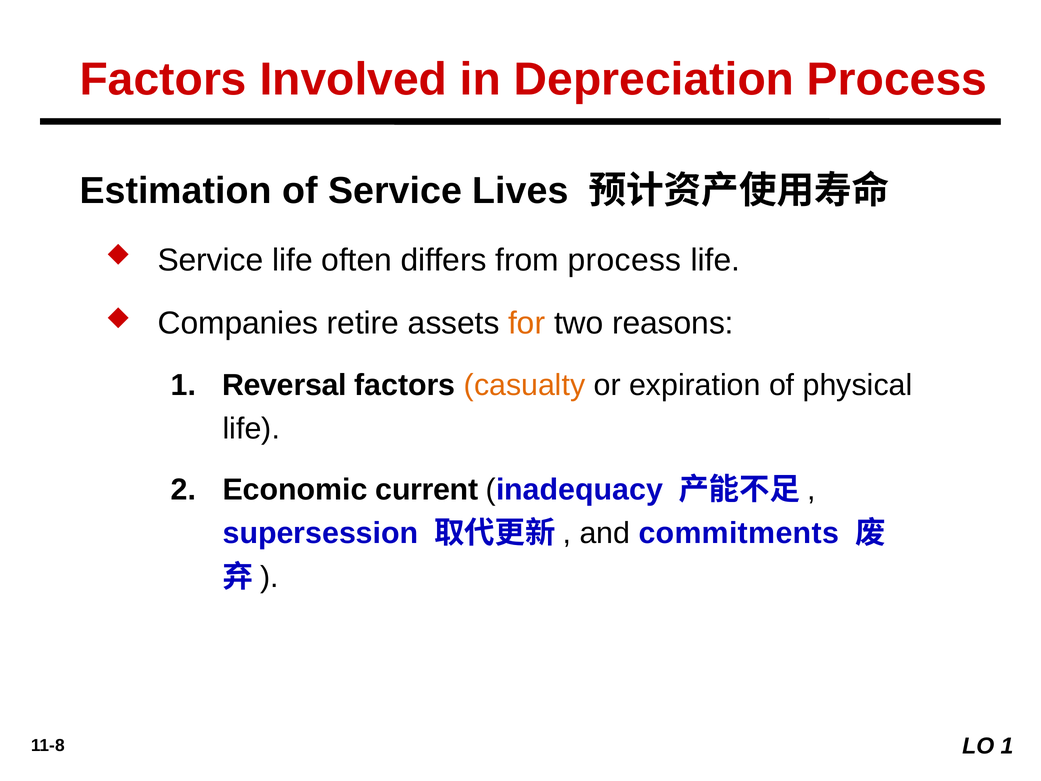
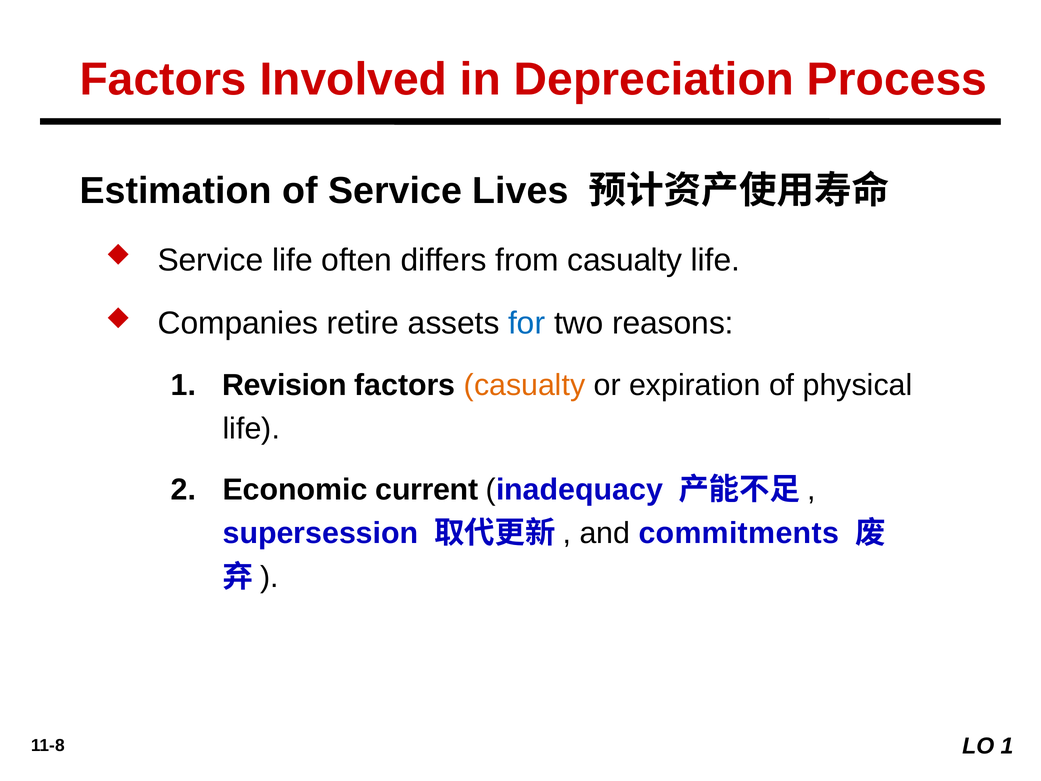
from process: process -> casualty
for colour: orange -> blue
Reversal: Reversal -> Revision
